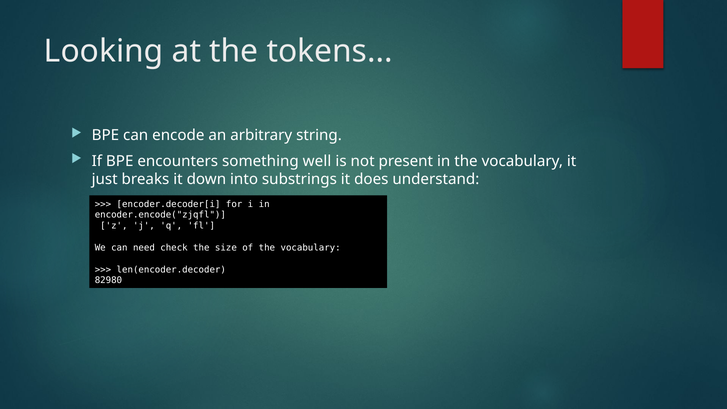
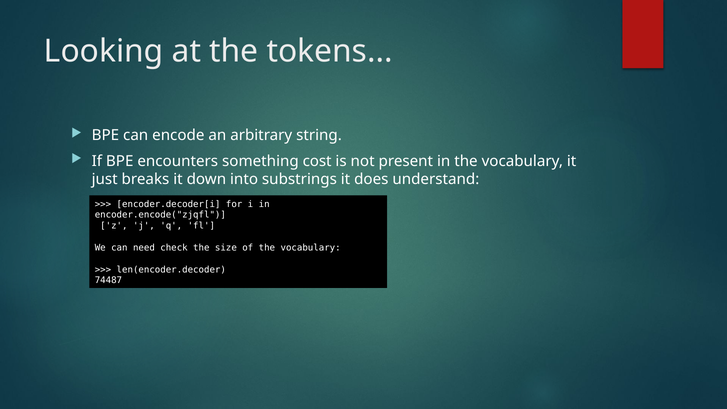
well: well -> cost
82980: 82980 -> 74487
